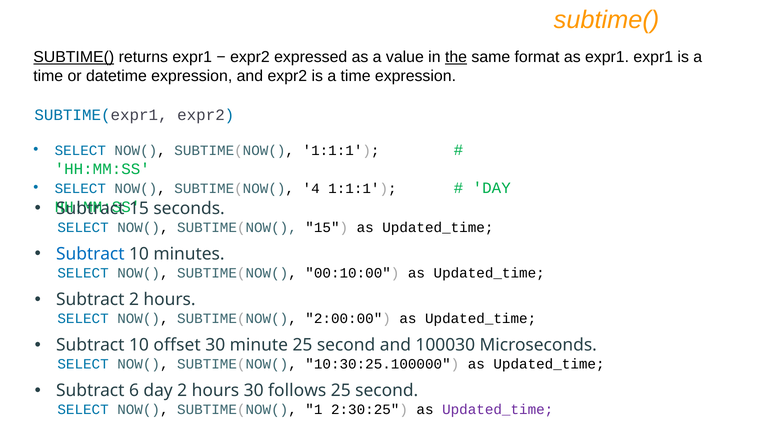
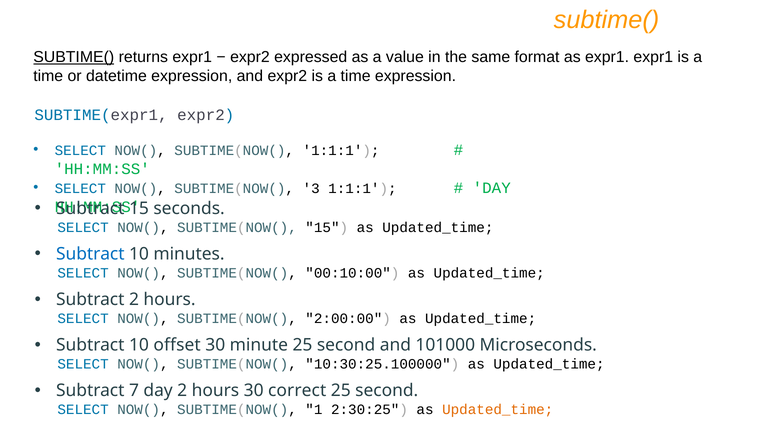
the underline: present -> none
4: 4 -> 3
100030: 100030 -> 101000
6: 6 -> 7
follows: follows -> correct
Updated_time at (498, 410) colour: purple -> orange
